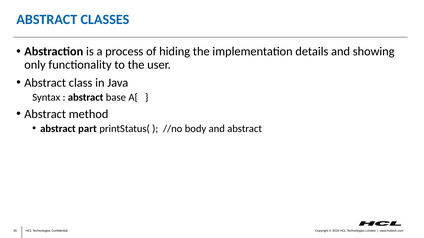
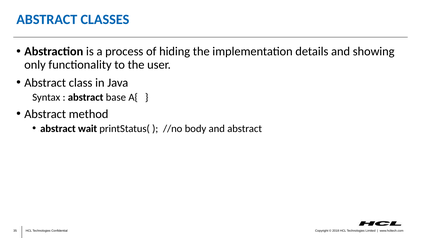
part: part -> wait
